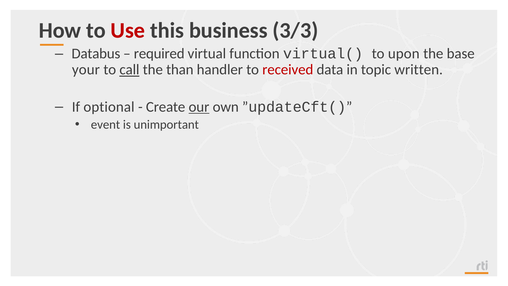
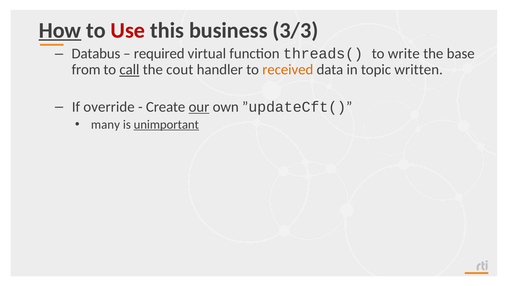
How underline: none -> present
virtual(: virtual( -> threads(
upon: upon -> write
your: your -> from
than: than -> cout
received colour: red -> orange
optional: optional -> override
event: event -> many
unimportant underline: none -> present
